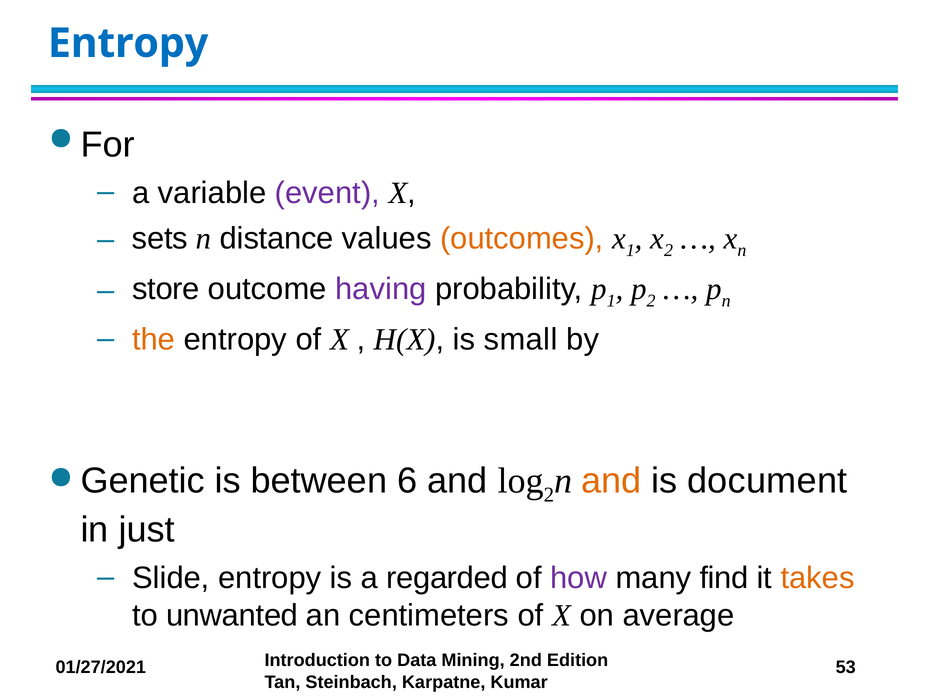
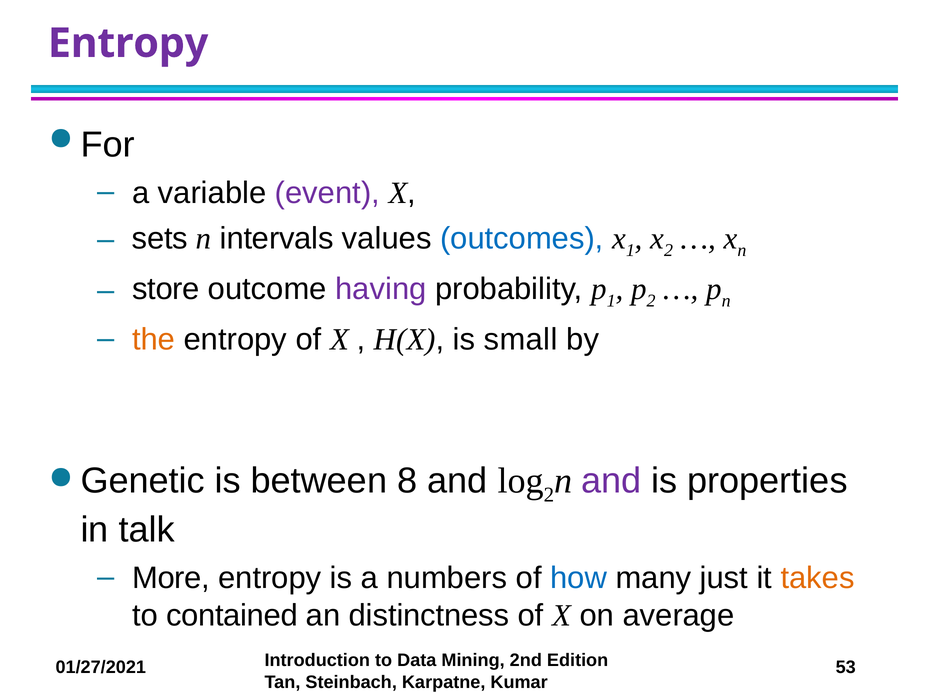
Entropy at (128, 43) colour: blue -> purple
distance: distance -> intervals
outcomes colour: orange -> blue
6: 6 -> 8
and at (611, 481) colour: orange -> purple
document: document -> properties
just: just -> talk
Slide: Slide -> More
regarded: regarded -> numbers
how colour: purple -> blue
find: find -> just
unwanted: unwanted -> contained
centimeters: centimeters -> distinctness
